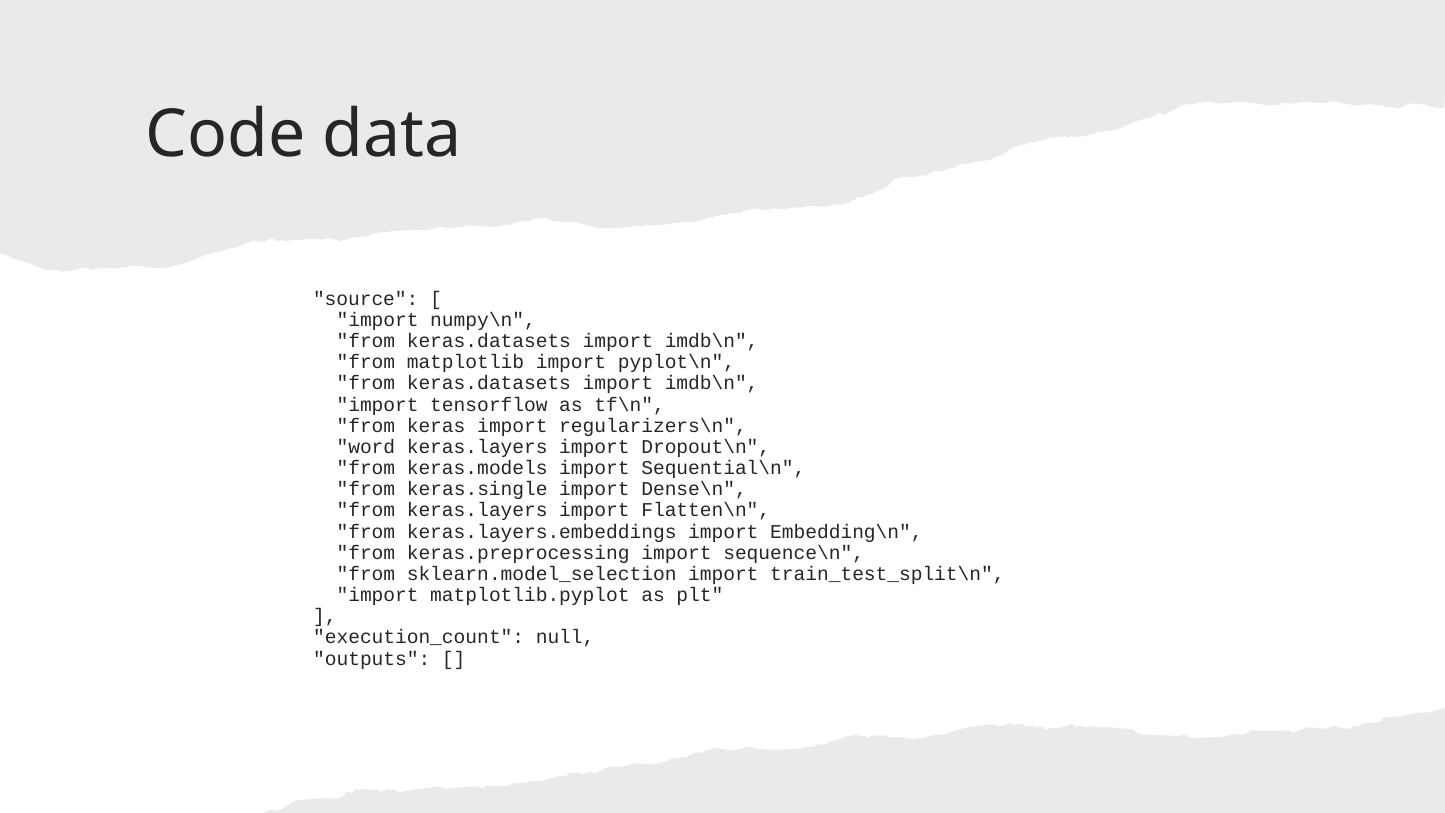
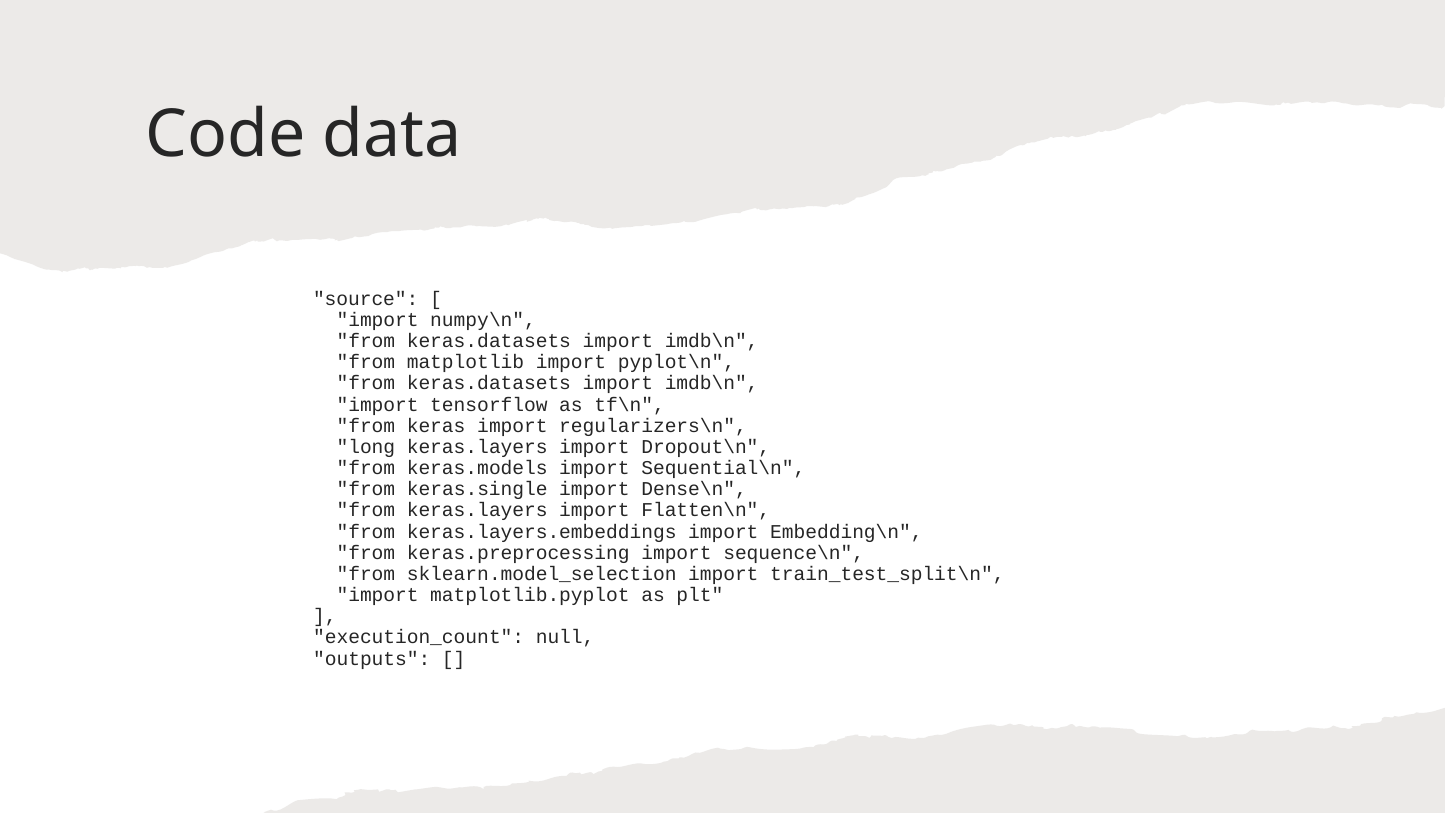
word: word -> long
